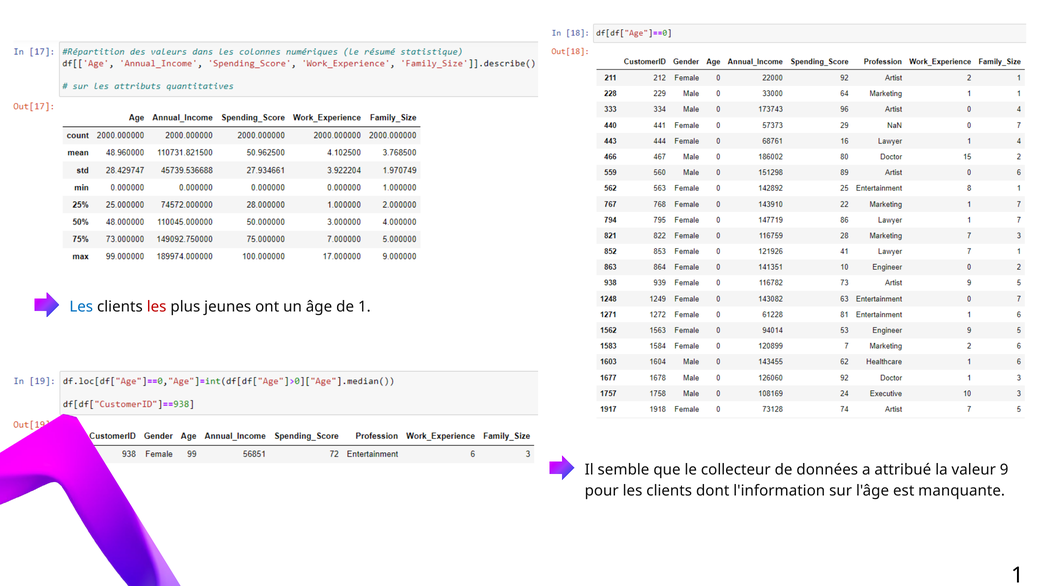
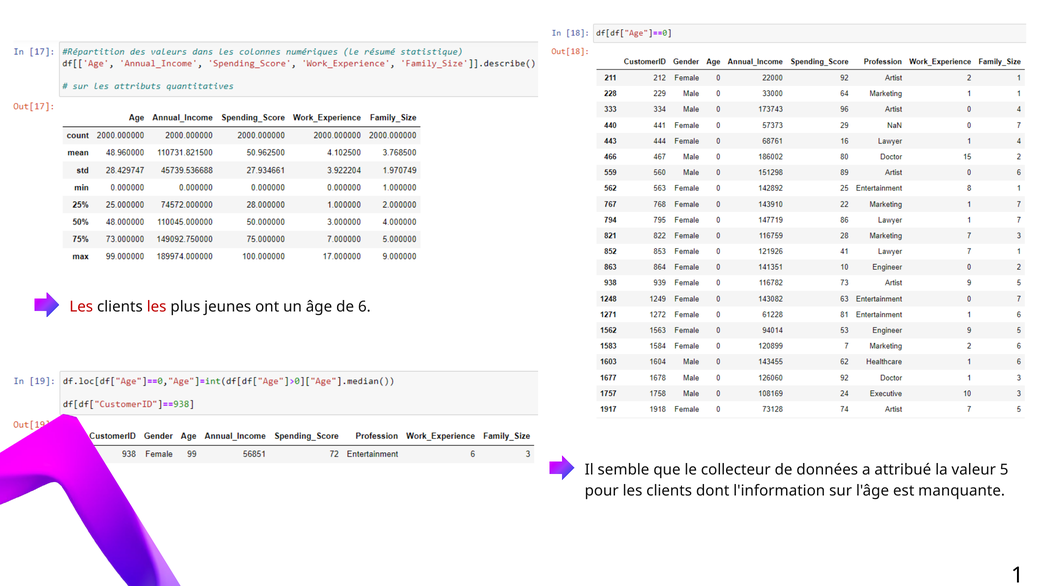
Les at (81, 307) colour: blue -> red
de 1: 1 -> 6
9: 9 -> 5
